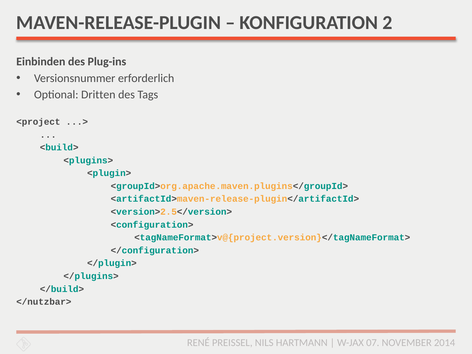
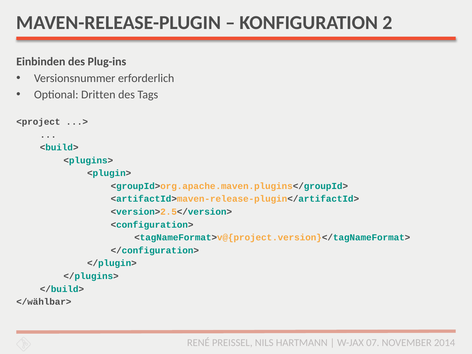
</nutzbar>: </nutzbar> -> </wählbar>
